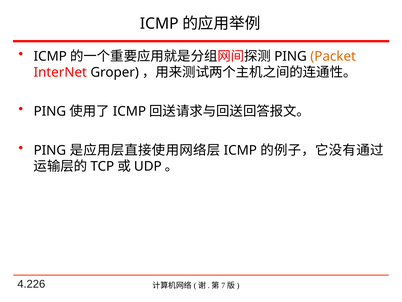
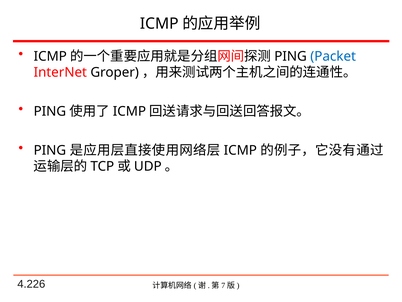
Packet colour: orange -> blue
